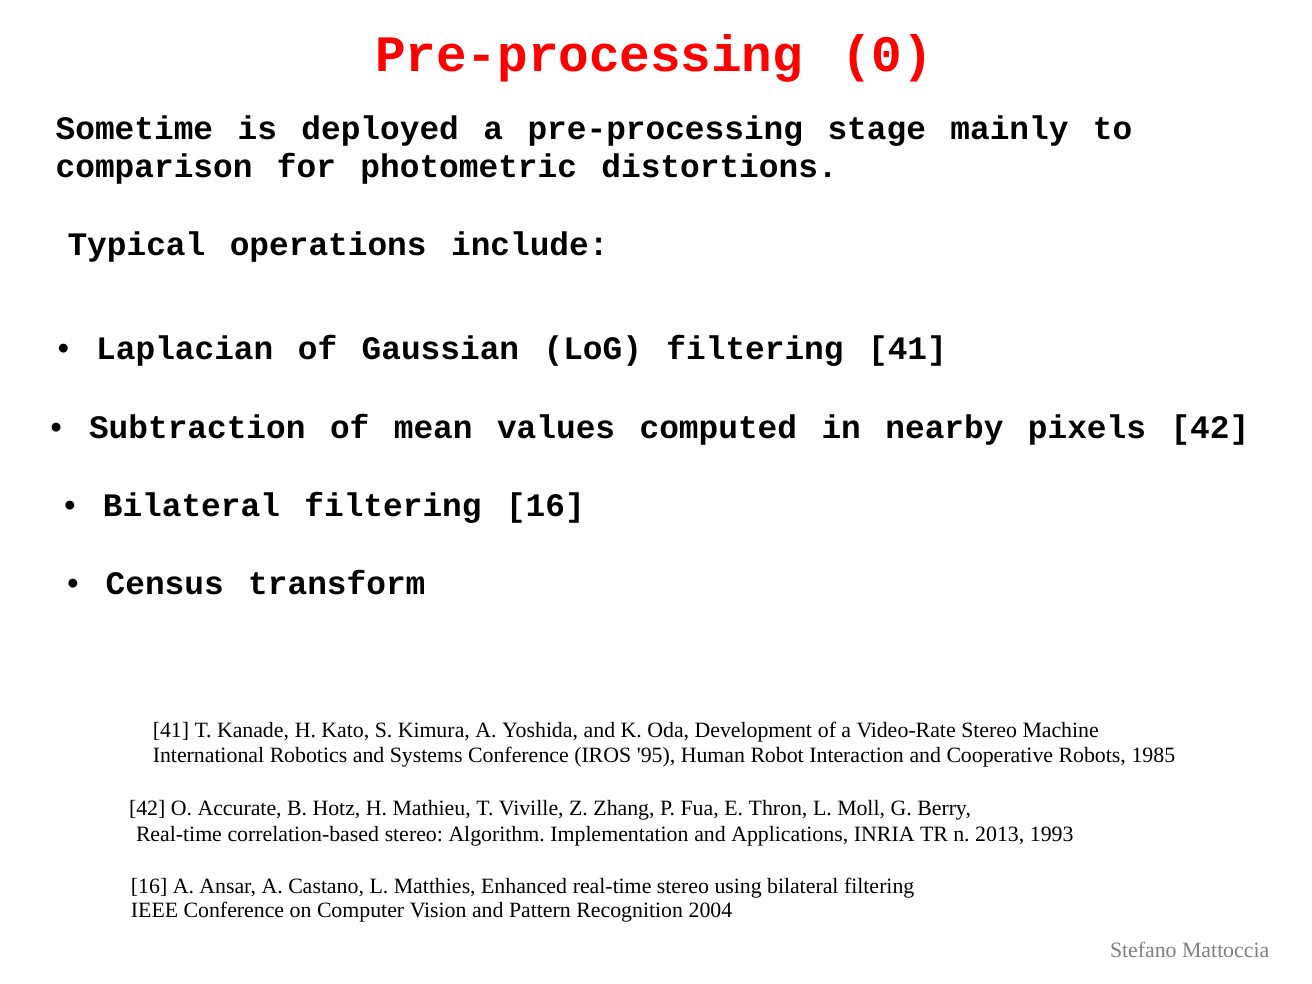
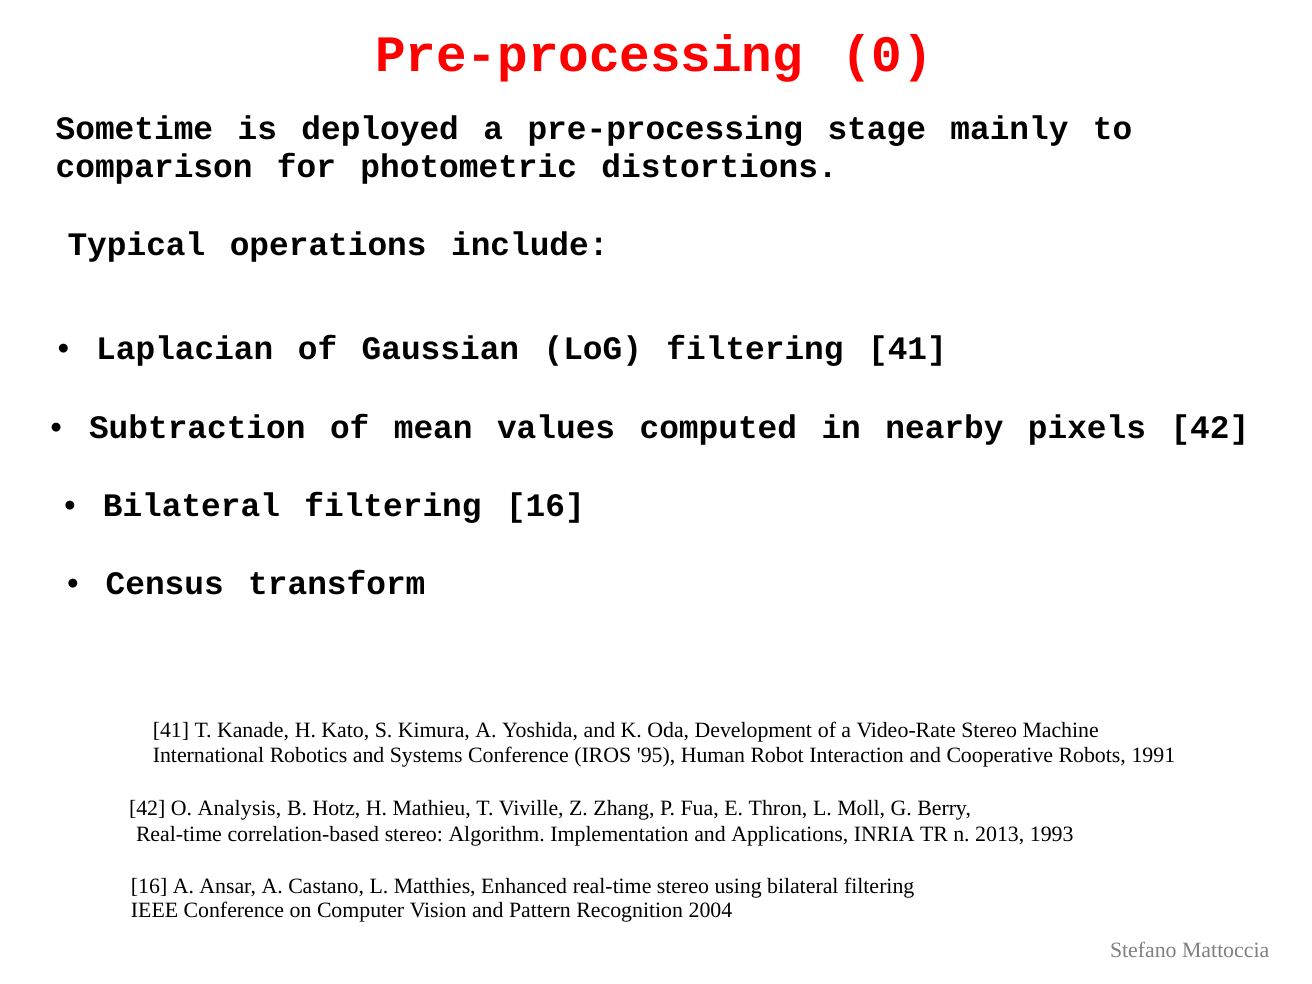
1985: 1985 -> 1991
Accurate: Accurate -> Analysis
